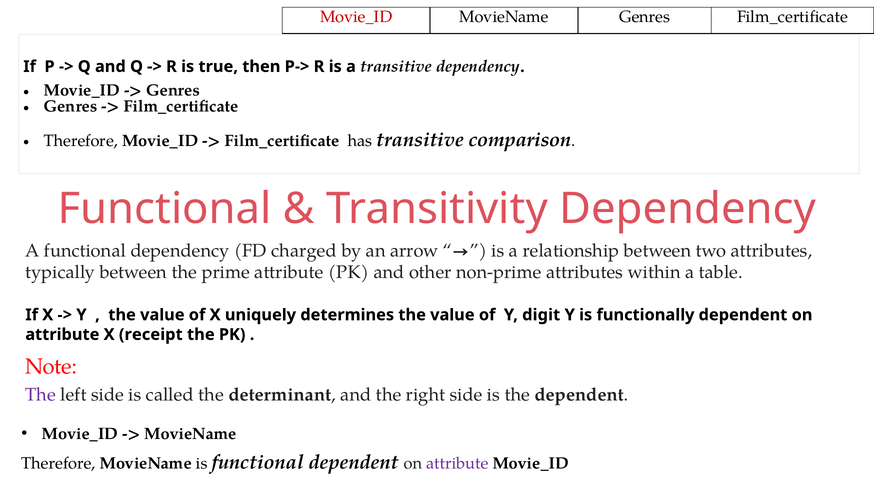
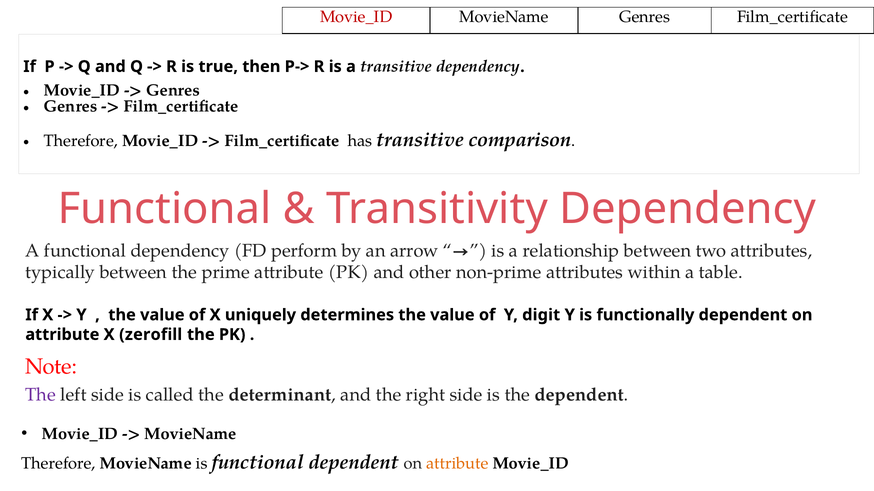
charged: charged -> perform
receipt: receipt -> zerofill
attribute at (457, 464) colour: purple -> orange
